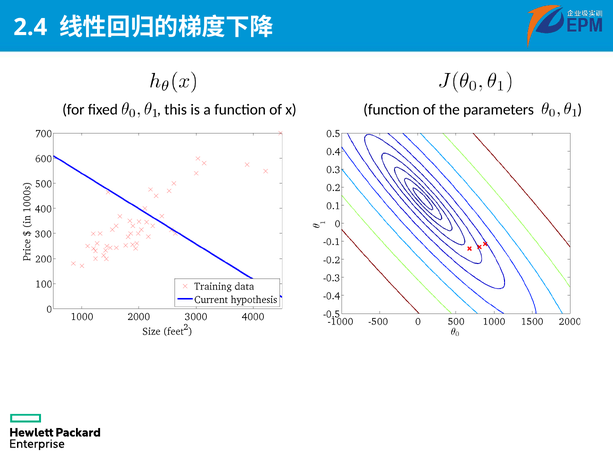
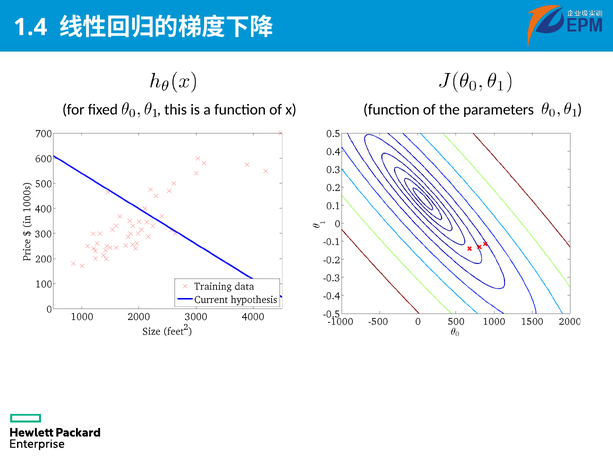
2.4: 2.4 -> 1.4
